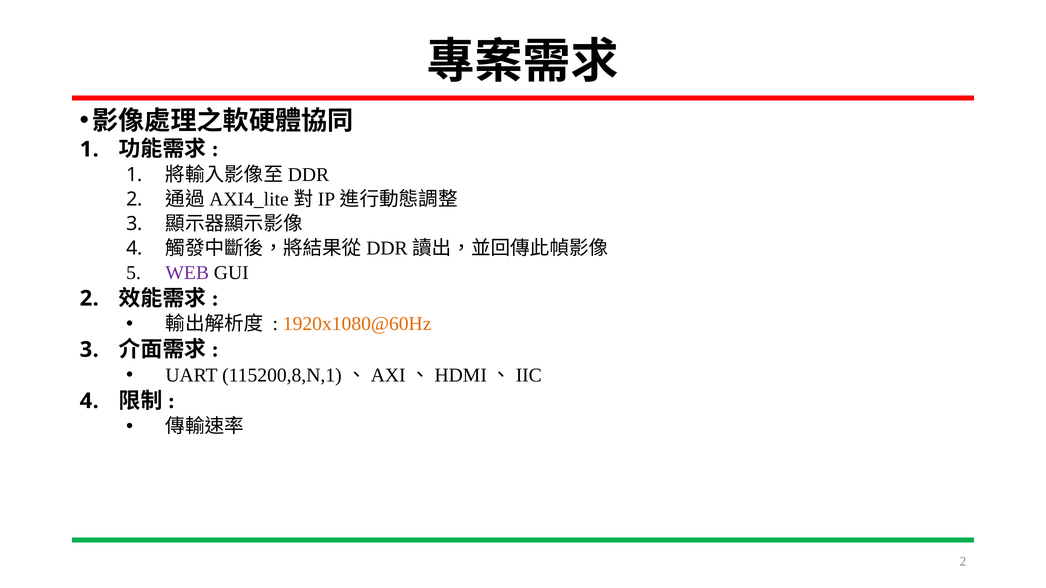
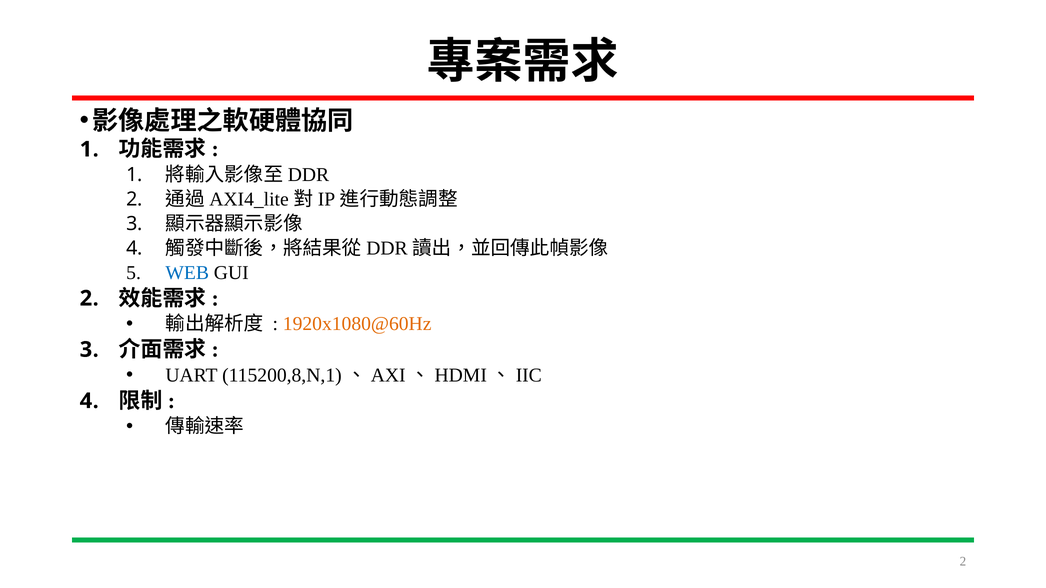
WEB colour: purple -> blue
